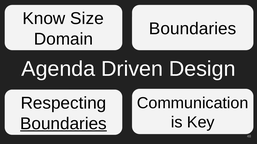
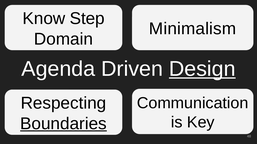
Size: Size -> Step
Boundaries at (193, 29): Boundaries -> Minimalism
Design underline: none -> present
